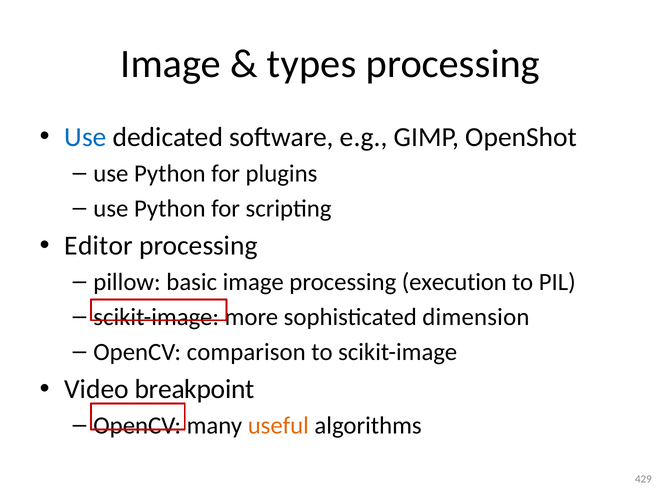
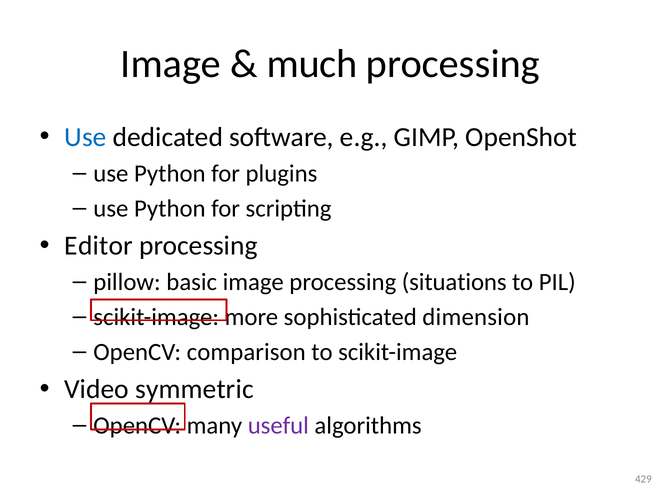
types: types -> much
execution: execution -> situations
breakpoint: breakpoint -> symmetric
useful colour: orange -> purple
